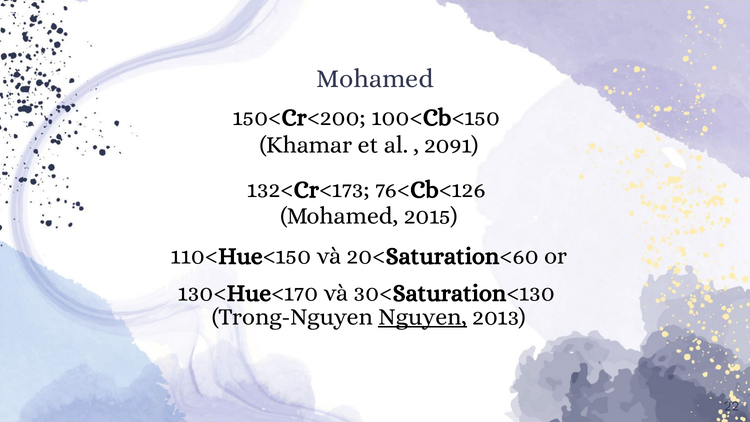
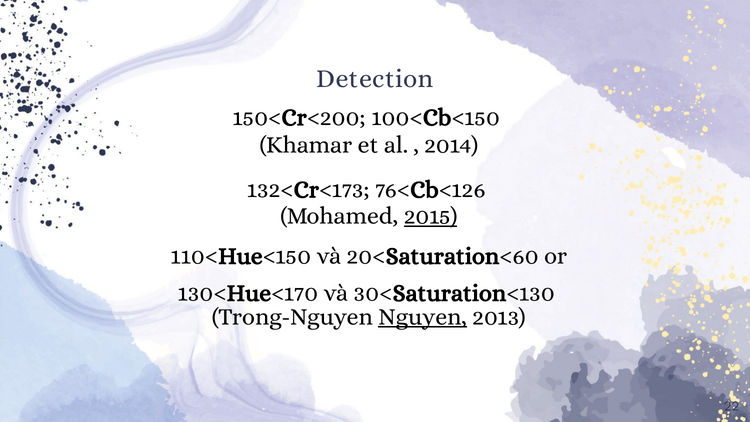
Mohamed at (375, 79): Mohamed -> Detection
2091: 2091 -> 2014
2015 underline: none -> present
